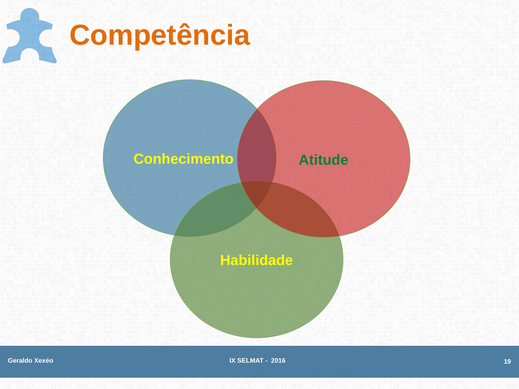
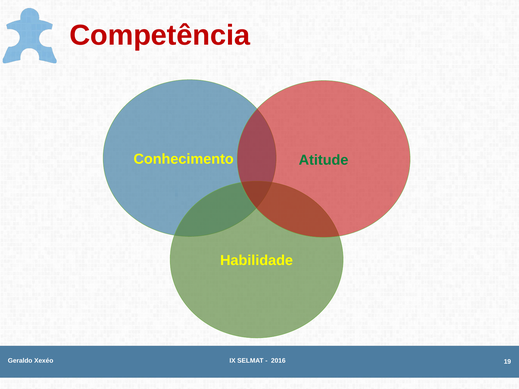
Competência colour: orange -> red
